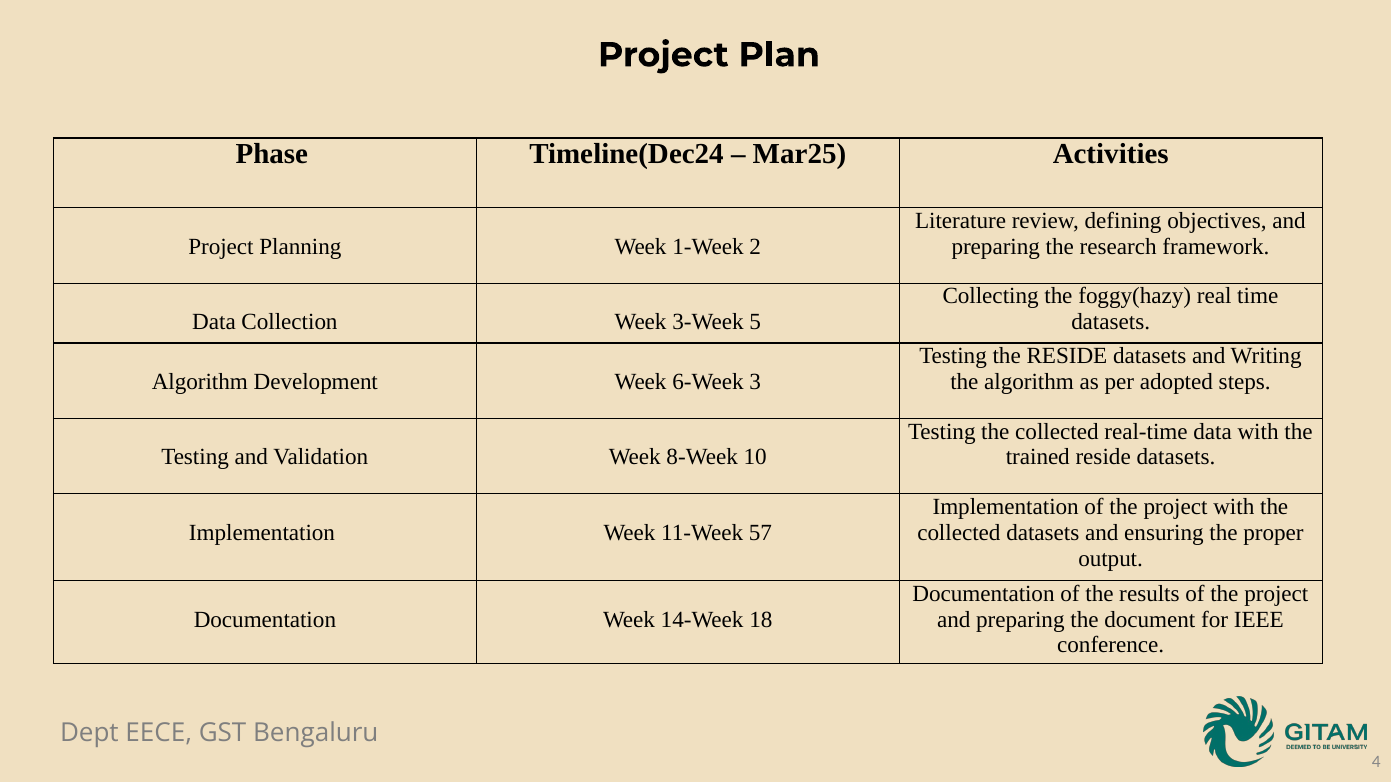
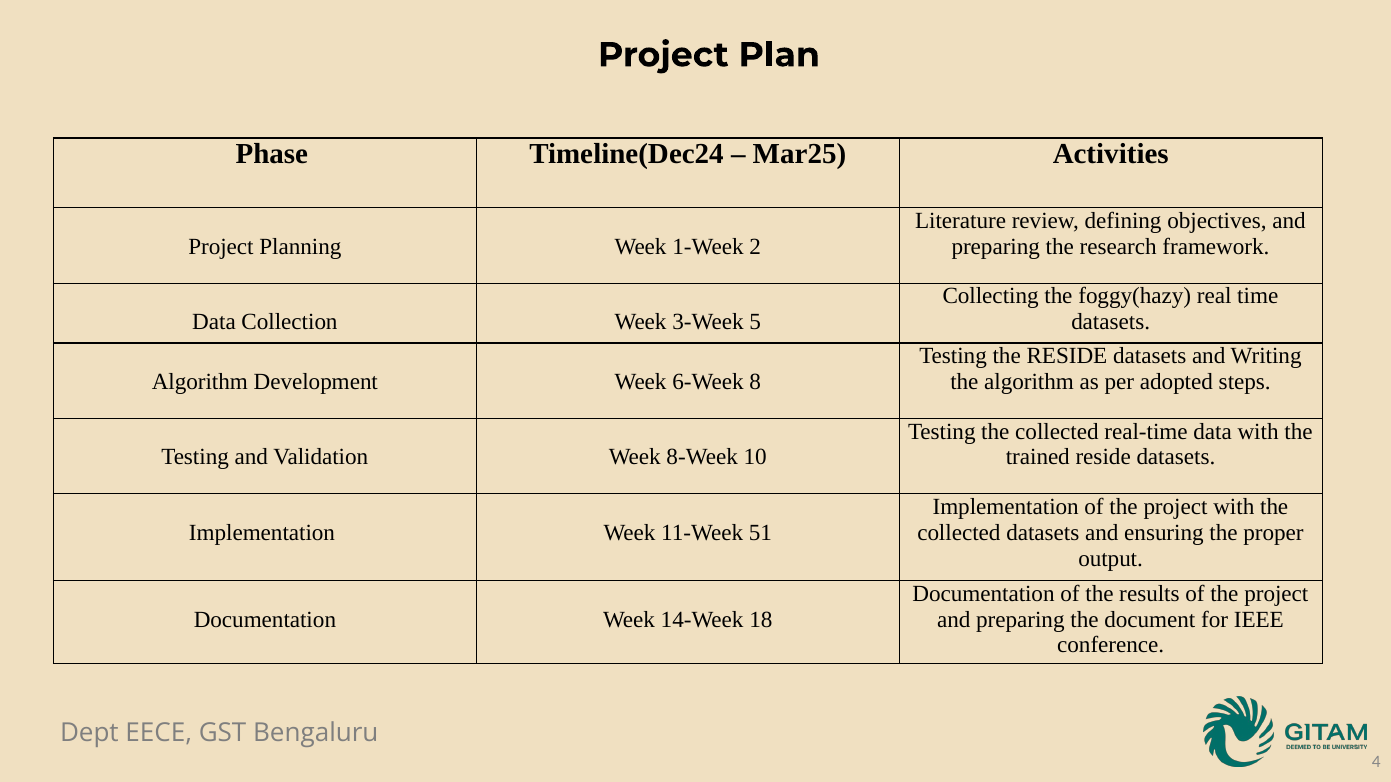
3: 3 -> 8
57: 57 -> 51
